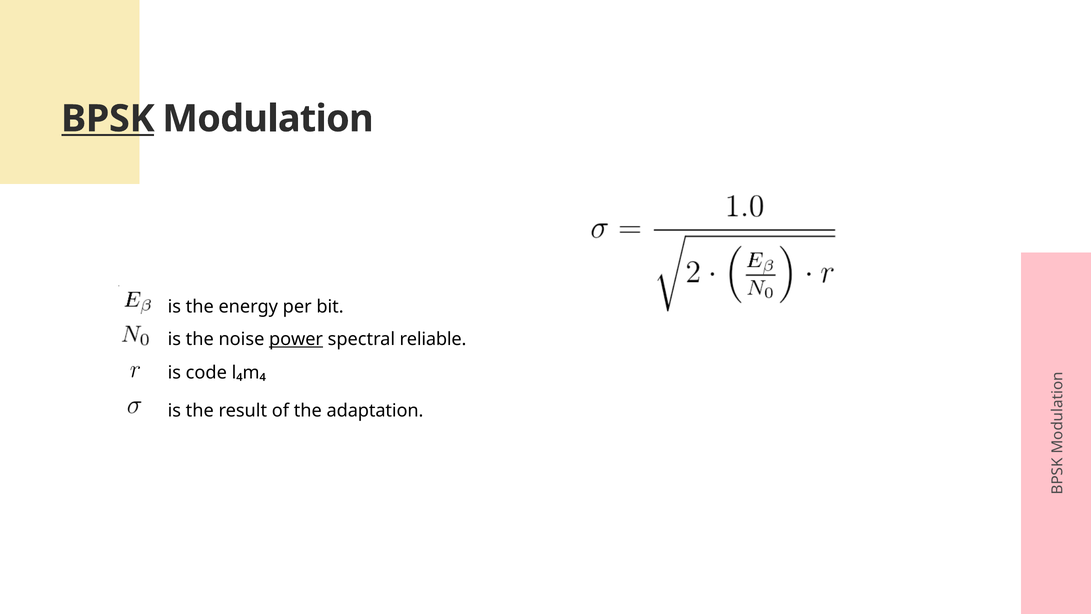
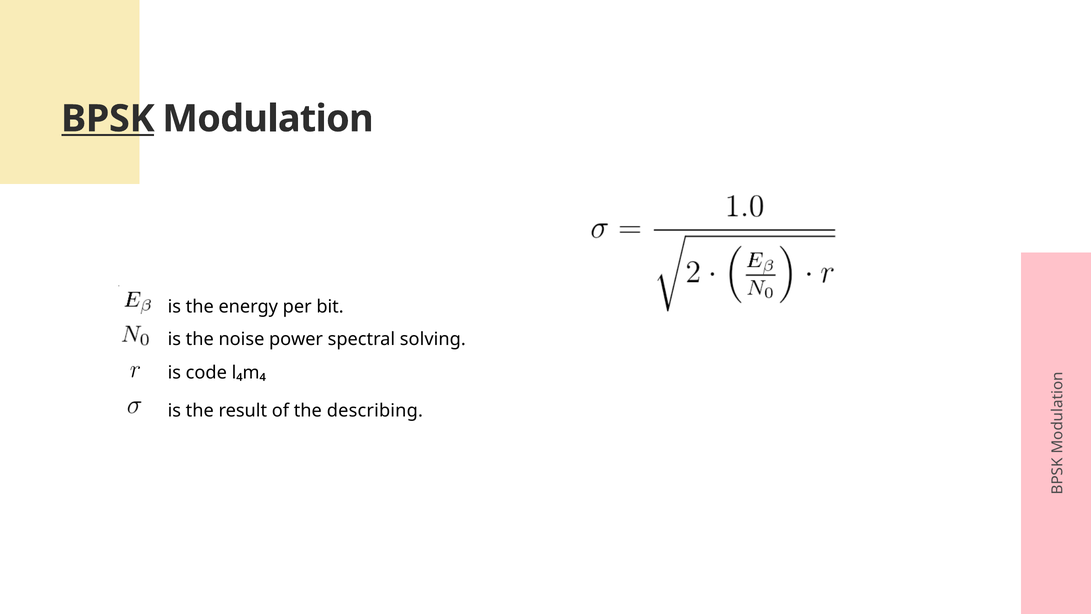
power underline: present -> none
reliable: reliable -> solving
adaptation: adaptation -> describing
